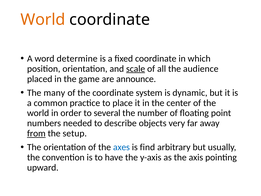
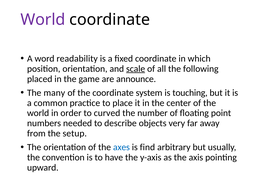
World at (43, 20) colour: orange -> purple
determine: determine -> readability
audience: audience -> following
dynamic: dynamic -> touching
several: several -> curved
from underline: present -> none
